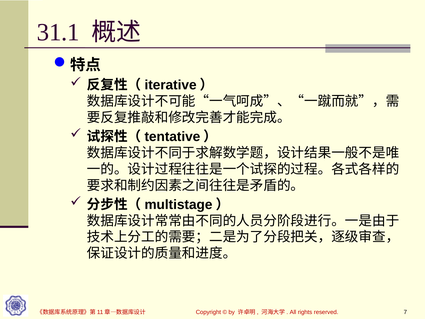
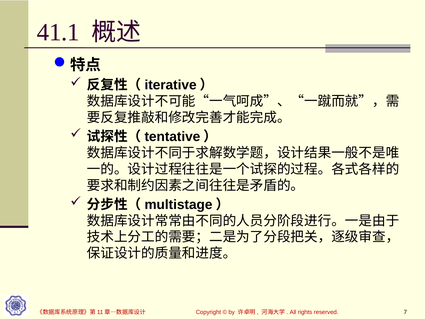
31.1: 31.1 -> 41.1
